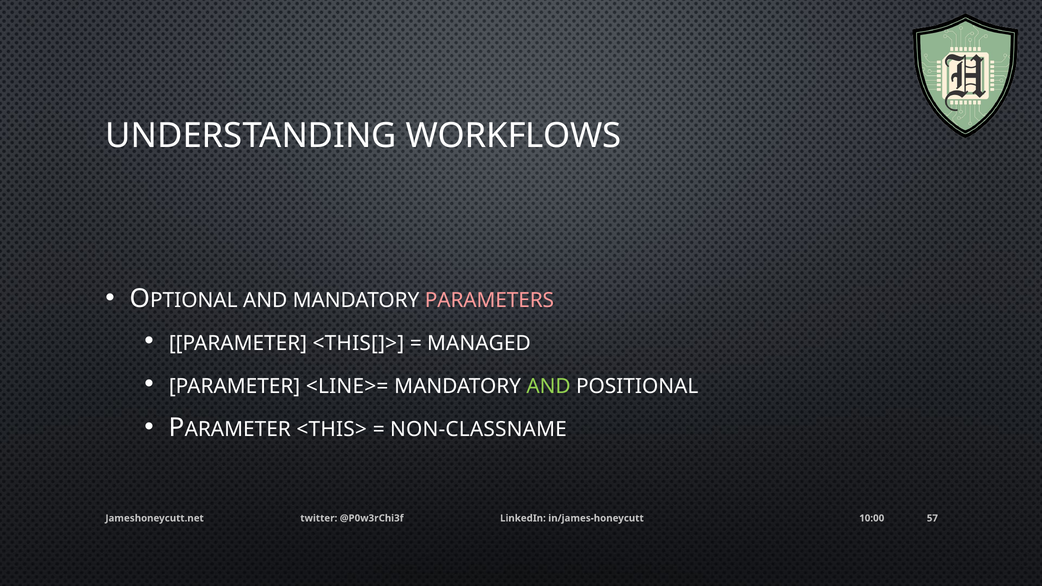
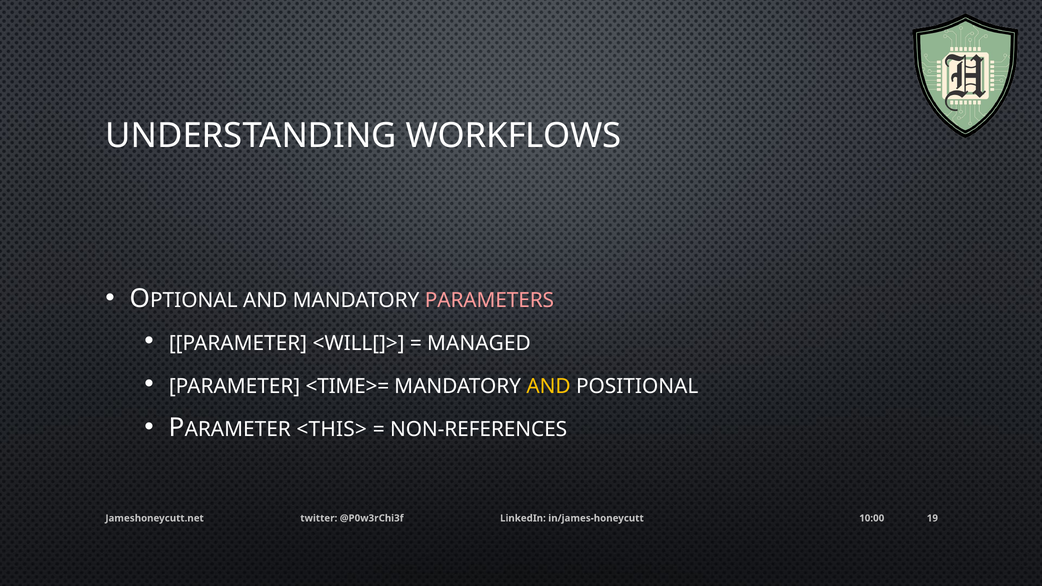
<THIS[]>: <THIS[]> -> <WILL[]>
<LINE>=: <LINE>= -> <TIME>=
AND at (549, 386) colour: light green -> yellow
NON-CLASSNAME: NON-CLASSNAME -> NON-REFERENCES
57: 57 -> 19
